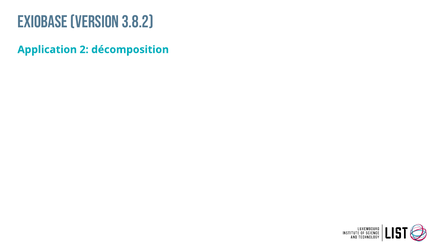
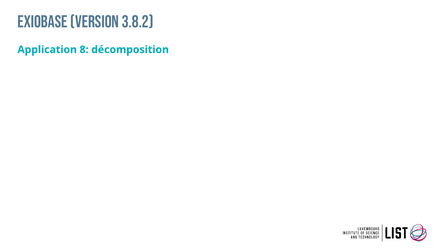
2: 2 -> 8
